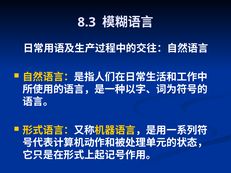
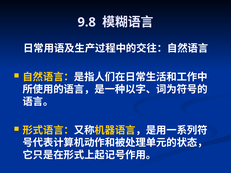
8.3: 8.3 -> 9.8
